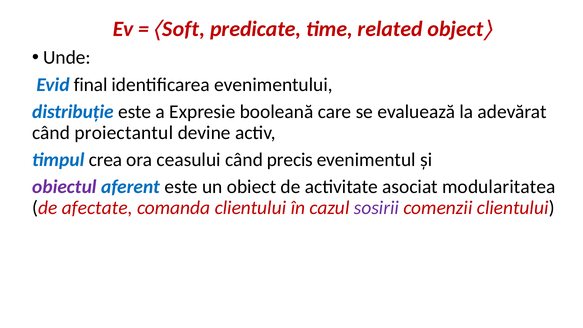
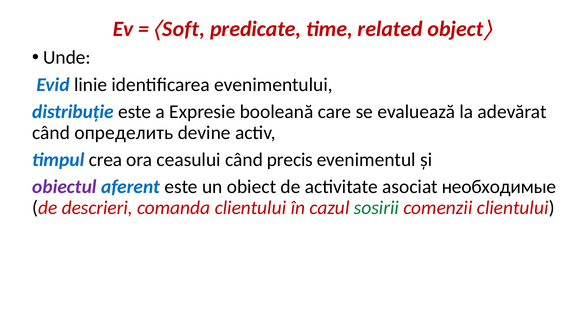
final: final -> linie
proiectantul: proiectantul -> определить
modularitatea: modularitatea -> необходимые
afectate: afectate -> descrieri
sosirii colour: purple -> green
